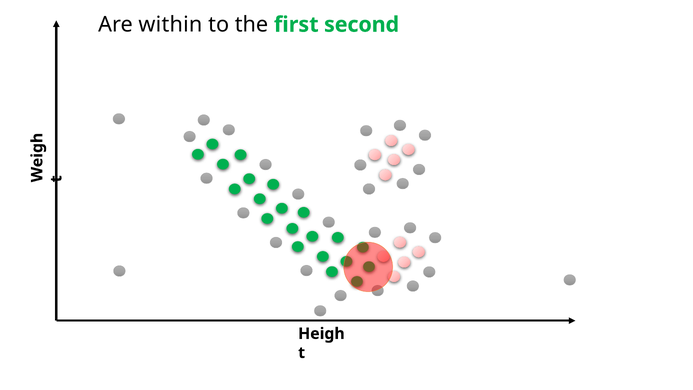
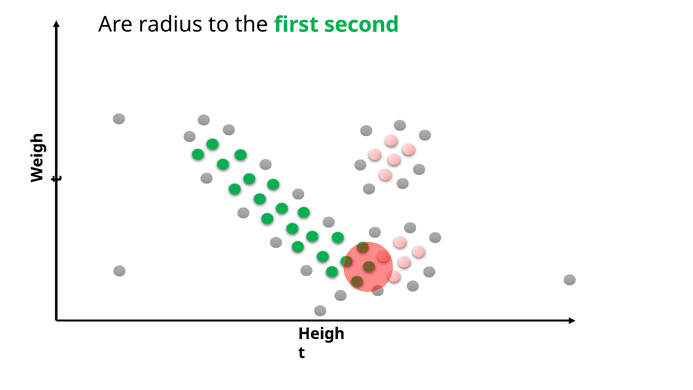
within: within -> radius
